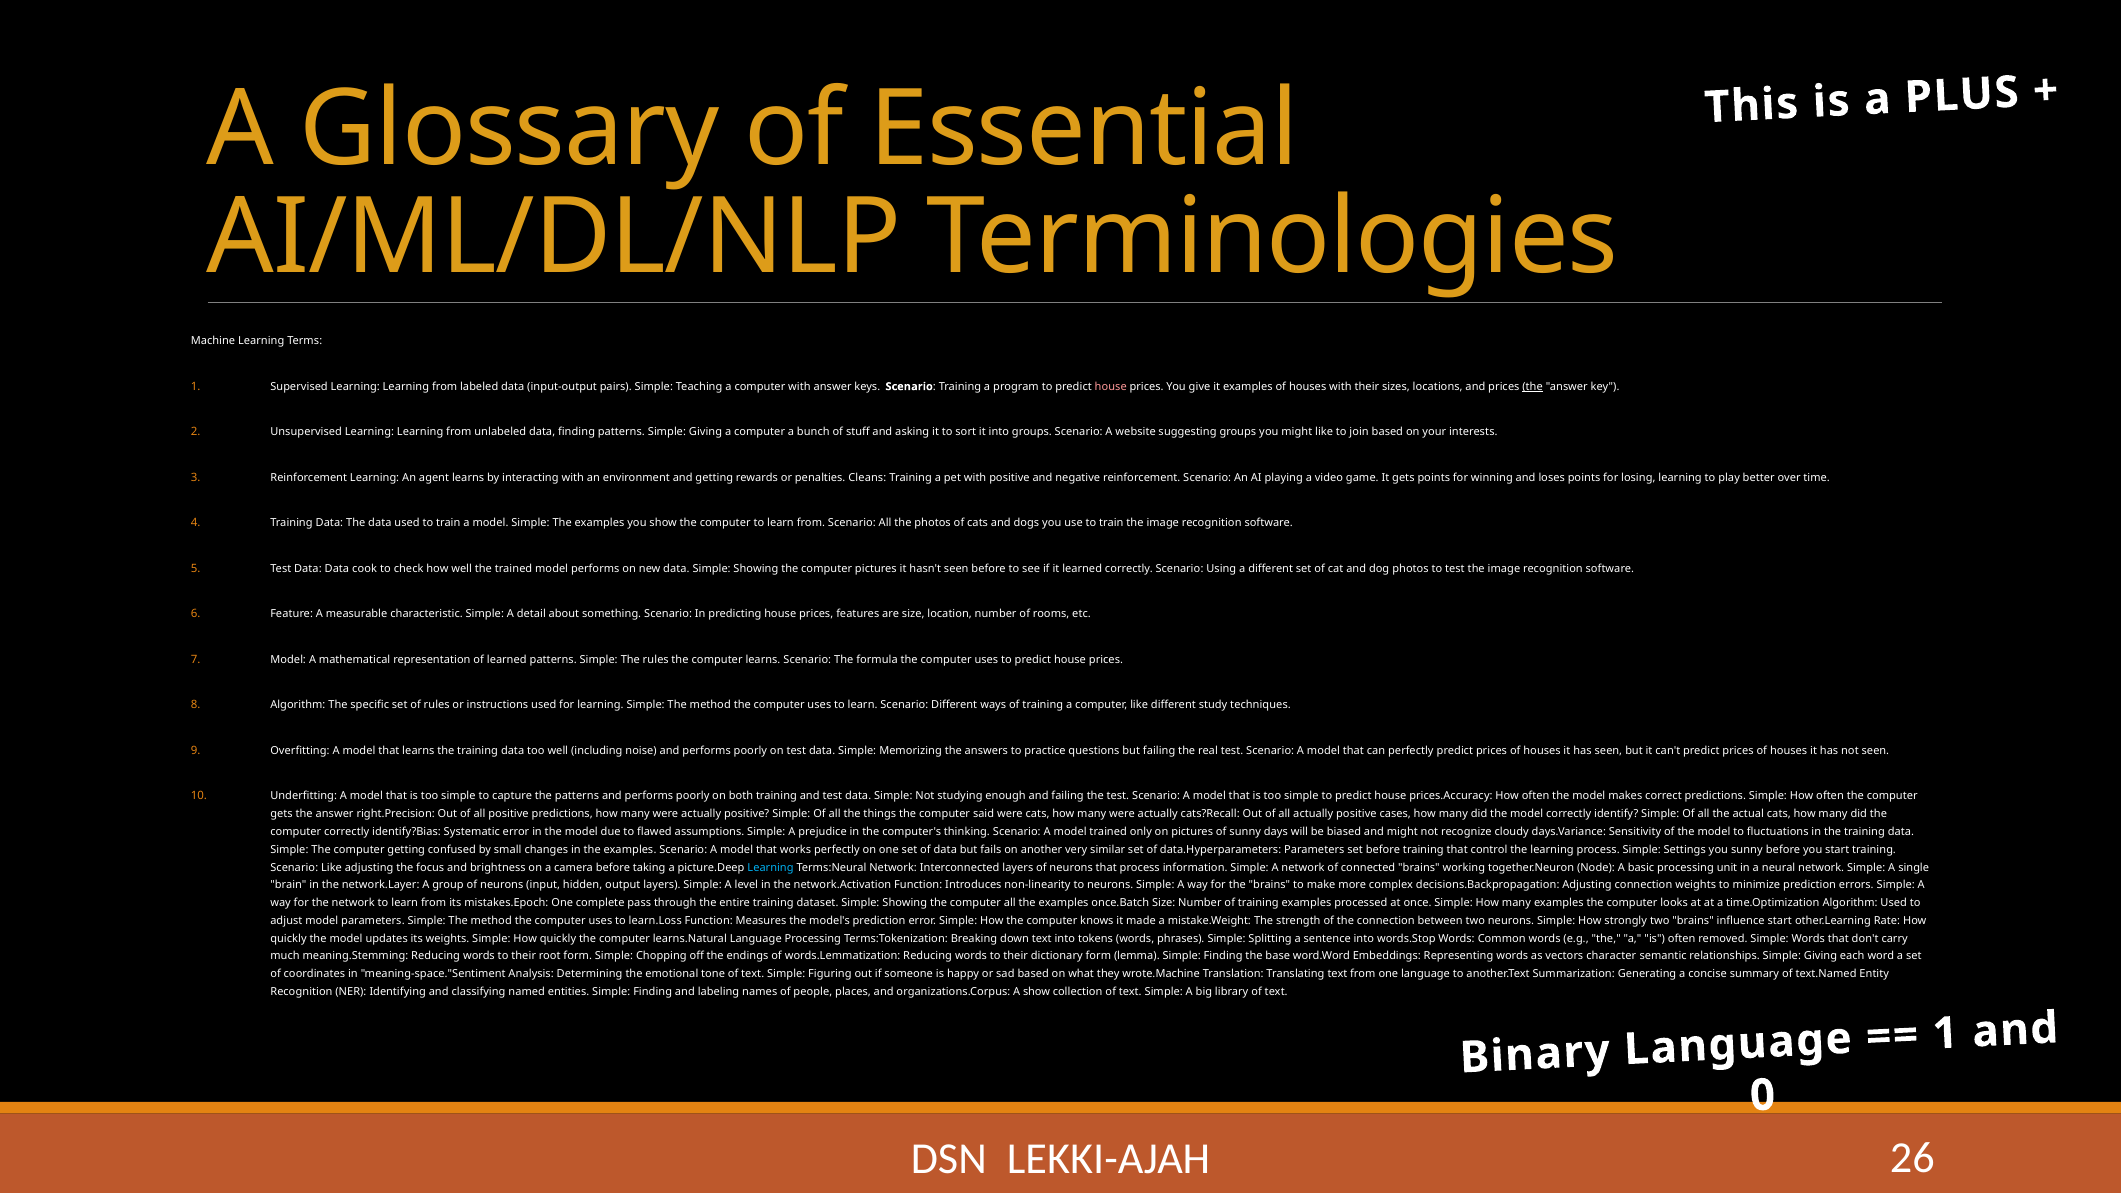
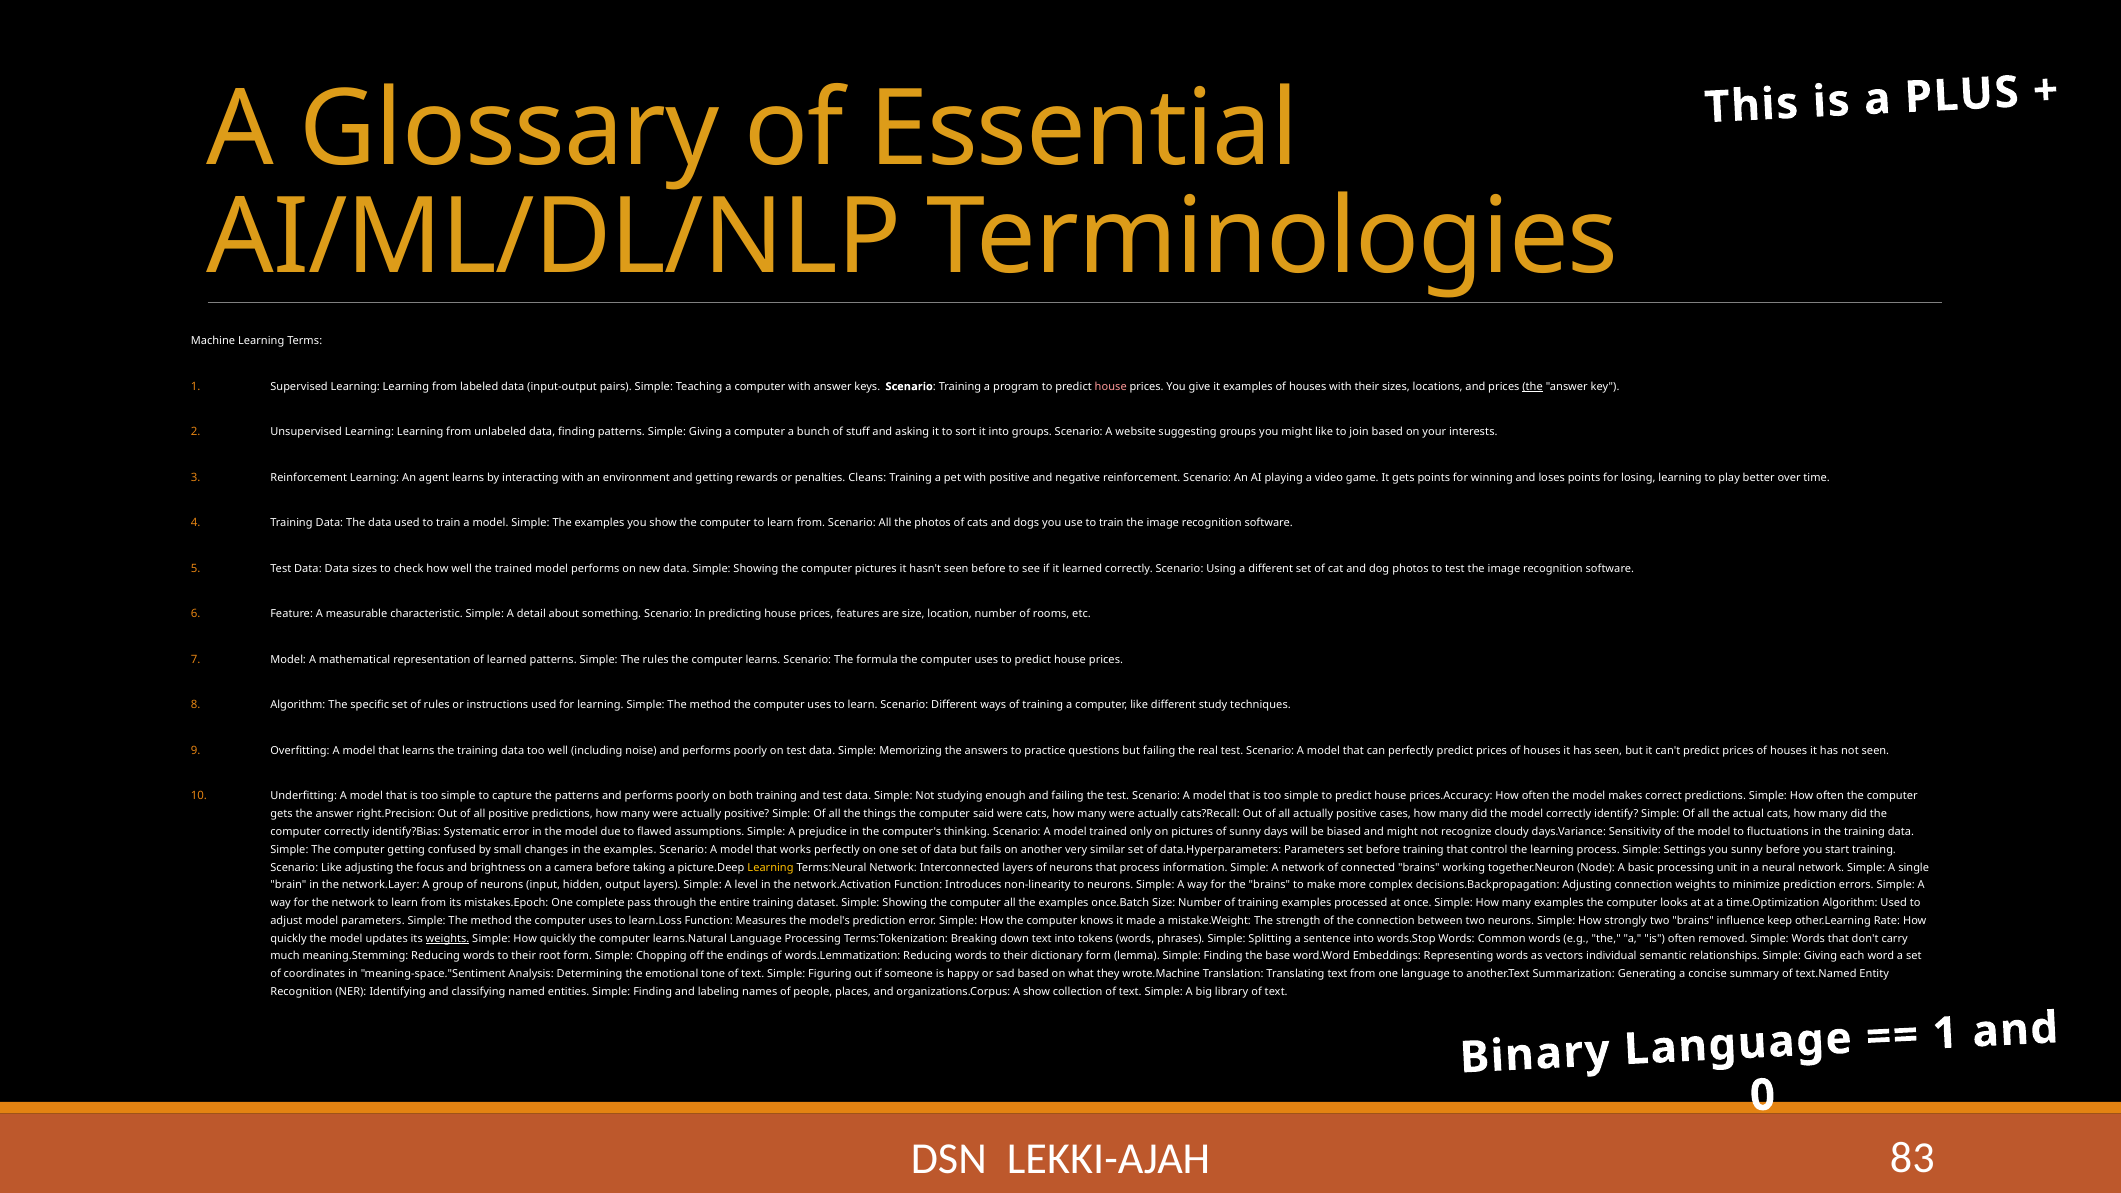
Data cook: cook -> sizes
Learning at (771, 867) colour: light blue -> yellow
influence start: start -> keep
weights at (448, 939) underline: none -> present
character: character -> individual
26: 26 -> 83
